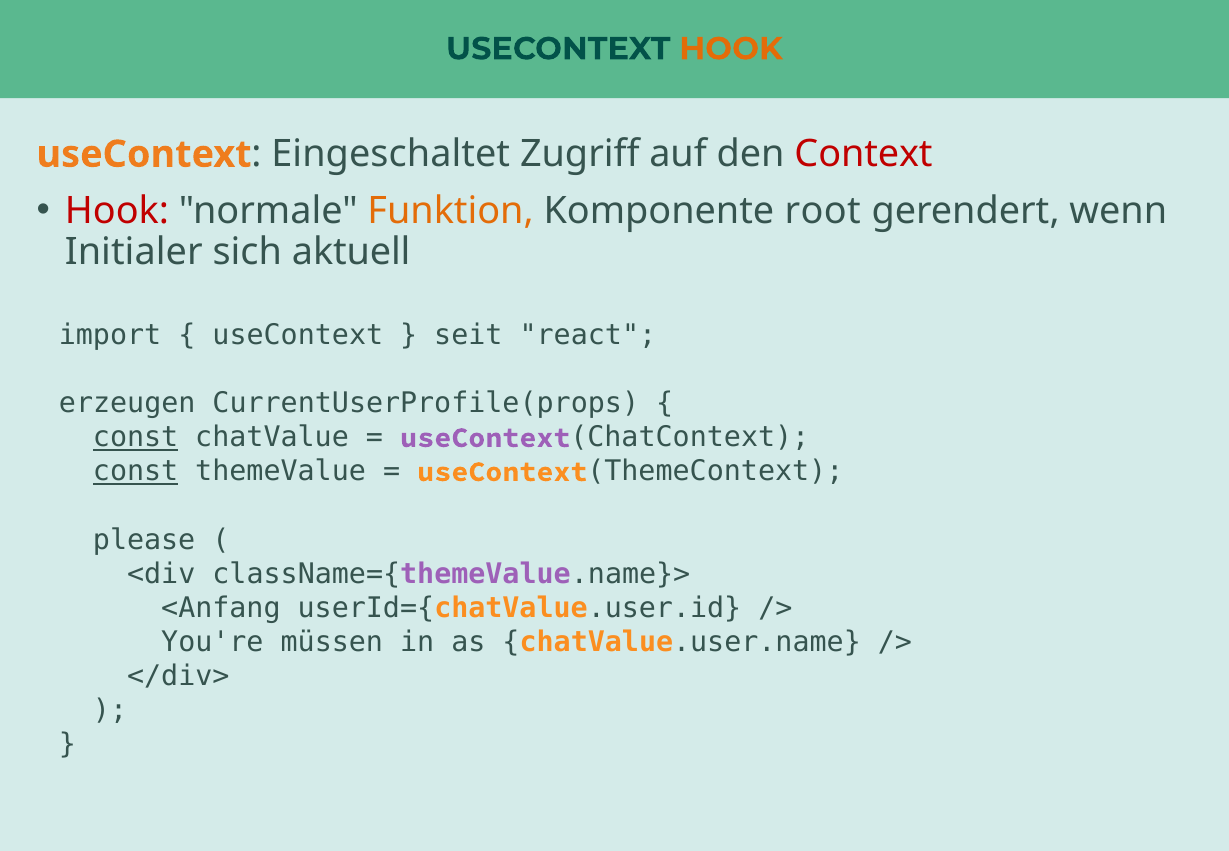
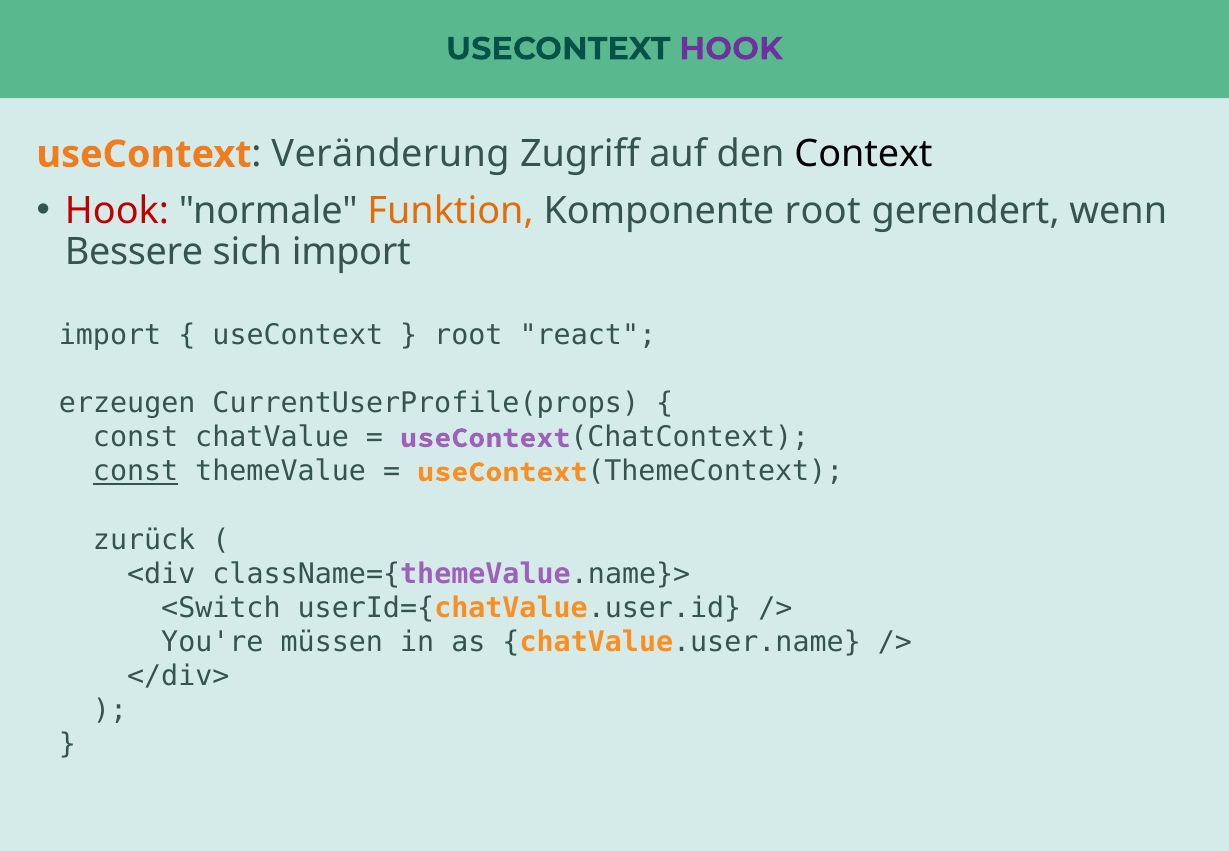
HOOK at (731, 49) colour: orange -> purple
Eingeschaltet: Eingeschaltet -> Veränderung
Context colour: red -> black
Initialer: Initialer -> Bessere
sich aktuell: aktuell -> import
seit at (468, 335): seit -> root
const at (136, 437) underline: present -> none
please: please -> zurück
<Anfang: <Anfang -> <Switch
